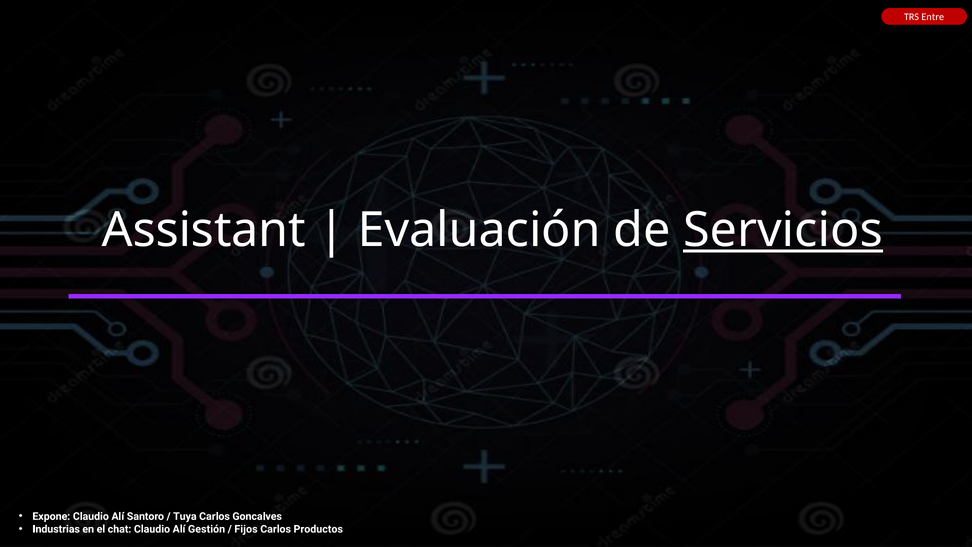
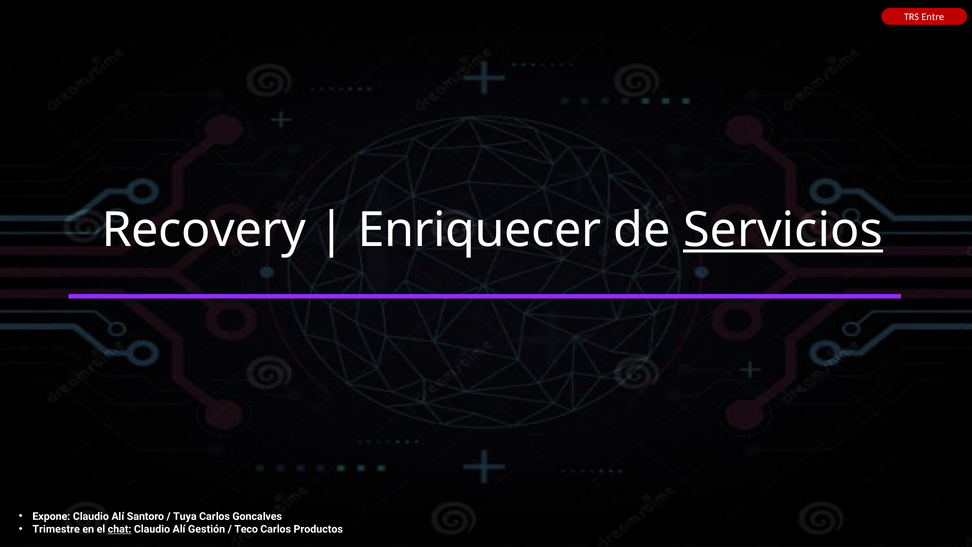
Assistant: Assistant -> Recovery
Evaluación: Evaluación -> Enriquecer
Industrias: Industrias -> Trimestre
chat underline: none -> present
Fijos: Fijos -> Teco
